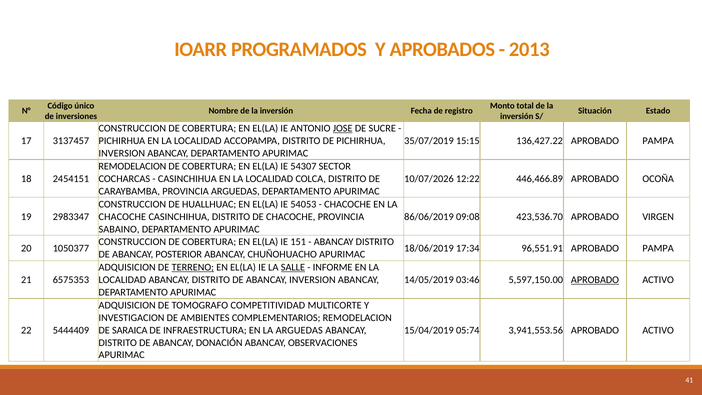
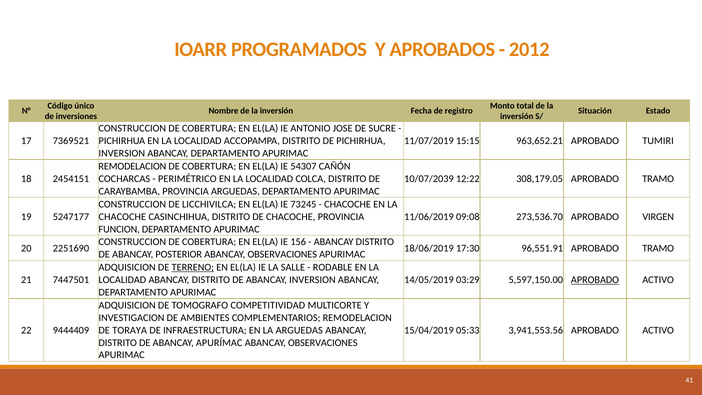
2013: 2013 -> 2012
JOSE underline: present -> none
3137457: 3137457 -> 7369521
35/07/2019: 35/07/2019 -> 11/07/2019
136,427.22: 136,427.22 -> 963,652.21
PAMPA at (658, 141): PAMPA -> TUMIRI
SECTOR: SECTOR -> CAÑÓN
CASINCHIHUA at (187, 179): CASINCHIHUA -> PERIMÉTRICO
10/07/2026: 10/07/2026 -> 10/07/2039
446,466.89: 446,466.89 -> 308,179.05
OCOÑA at (658, 179): OCOÑA -> TRAMO
HUALLHUAC: HUALLHUAC -> LICCHIVILCA
54053: 54053 -> 73245
2983347: 2983347 -> 5247177
86/06/2019: 86/06/2019 -> 11/06/2019
423,536.70: 423,536.70 -> 273,536.70
SABAINO: SABAINO -> FUNCION
151: 151 -> 156
1050377: 1050377 -> 2251690
17:34: 17:34 -> 17:30
96,551.91 APROBADO PAMPA: PAMPA -> TRAMO
CHUÑOHUACHO at (282, 254): CHUÑOHUACHO -> OBSERVACIONES
SALLE underline: present -> none
INFORME: INFORME -> RODABLE
6575353: 6575353 -> 7447501
03:46: 03:46 -> 03:29
5444409: 5444409 -> 9444409
SARAICA: SARAICA -> TORAYA
05:74: 05:74 -> 05:33
DONACIÓN: DONACIÓN -> APURÍMAC
